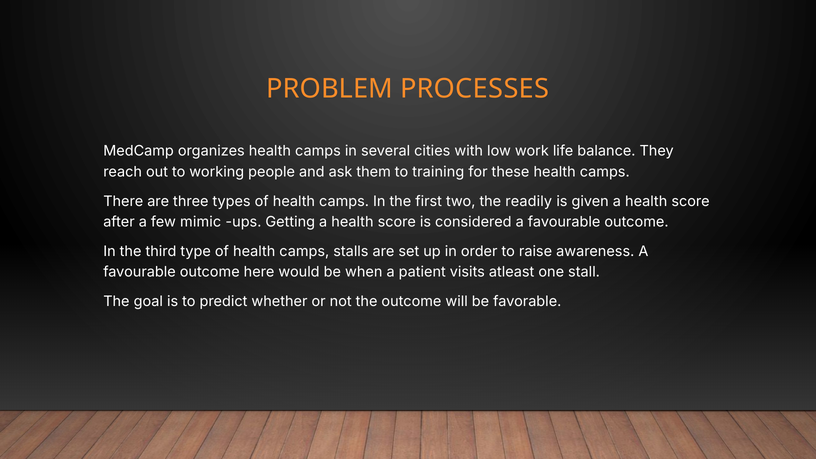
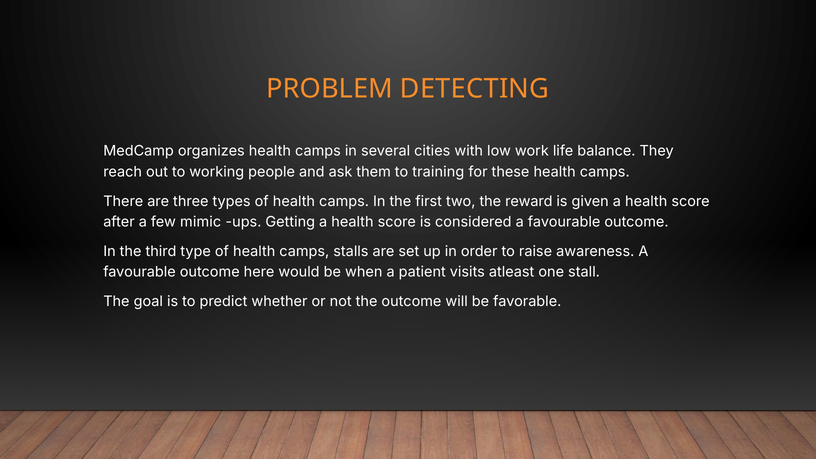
PROCESSES: PROCESSES -> DETECTING
readily: readily -> reward
